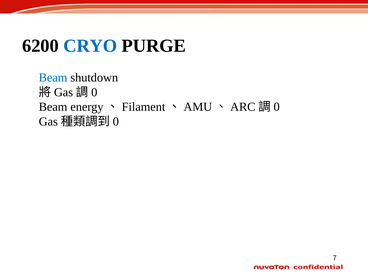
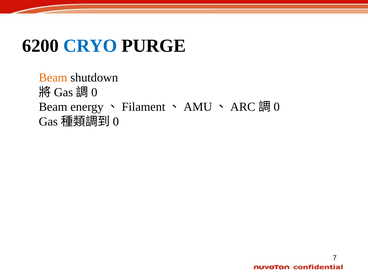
Beam at (53, 77) colour: blue -> orange
